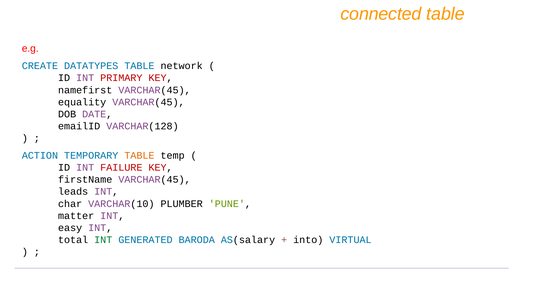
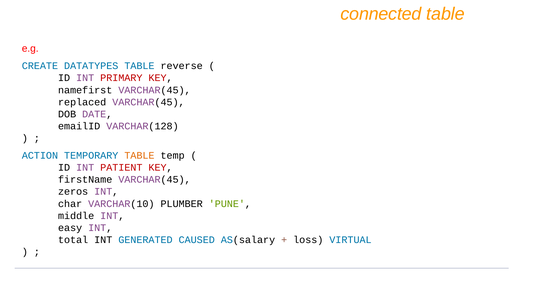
network: network -> reverse
equality: equality -> replaced
FAILURE: FAILURE -> PATIENT
leads: leads -> zeros
matter: matter -> middle
INT at (103, 240) colour: green -> black
BARODA: BARODA -> CAUSED
into: into -> loss
